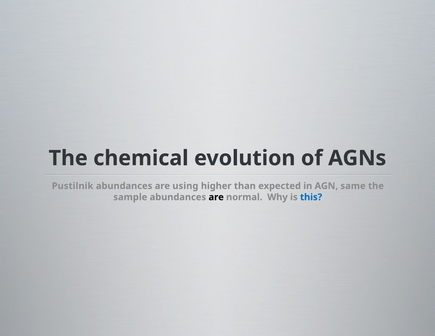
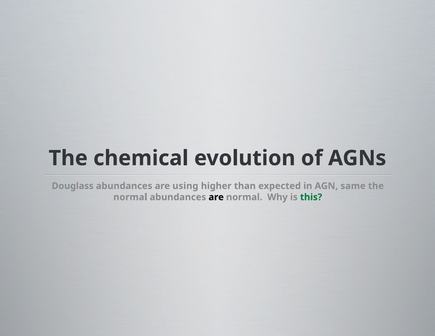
Pustilnik: Pustilnik -> Douglass
sample at (130, 197): sample -> normal
this colour: blue -> green
